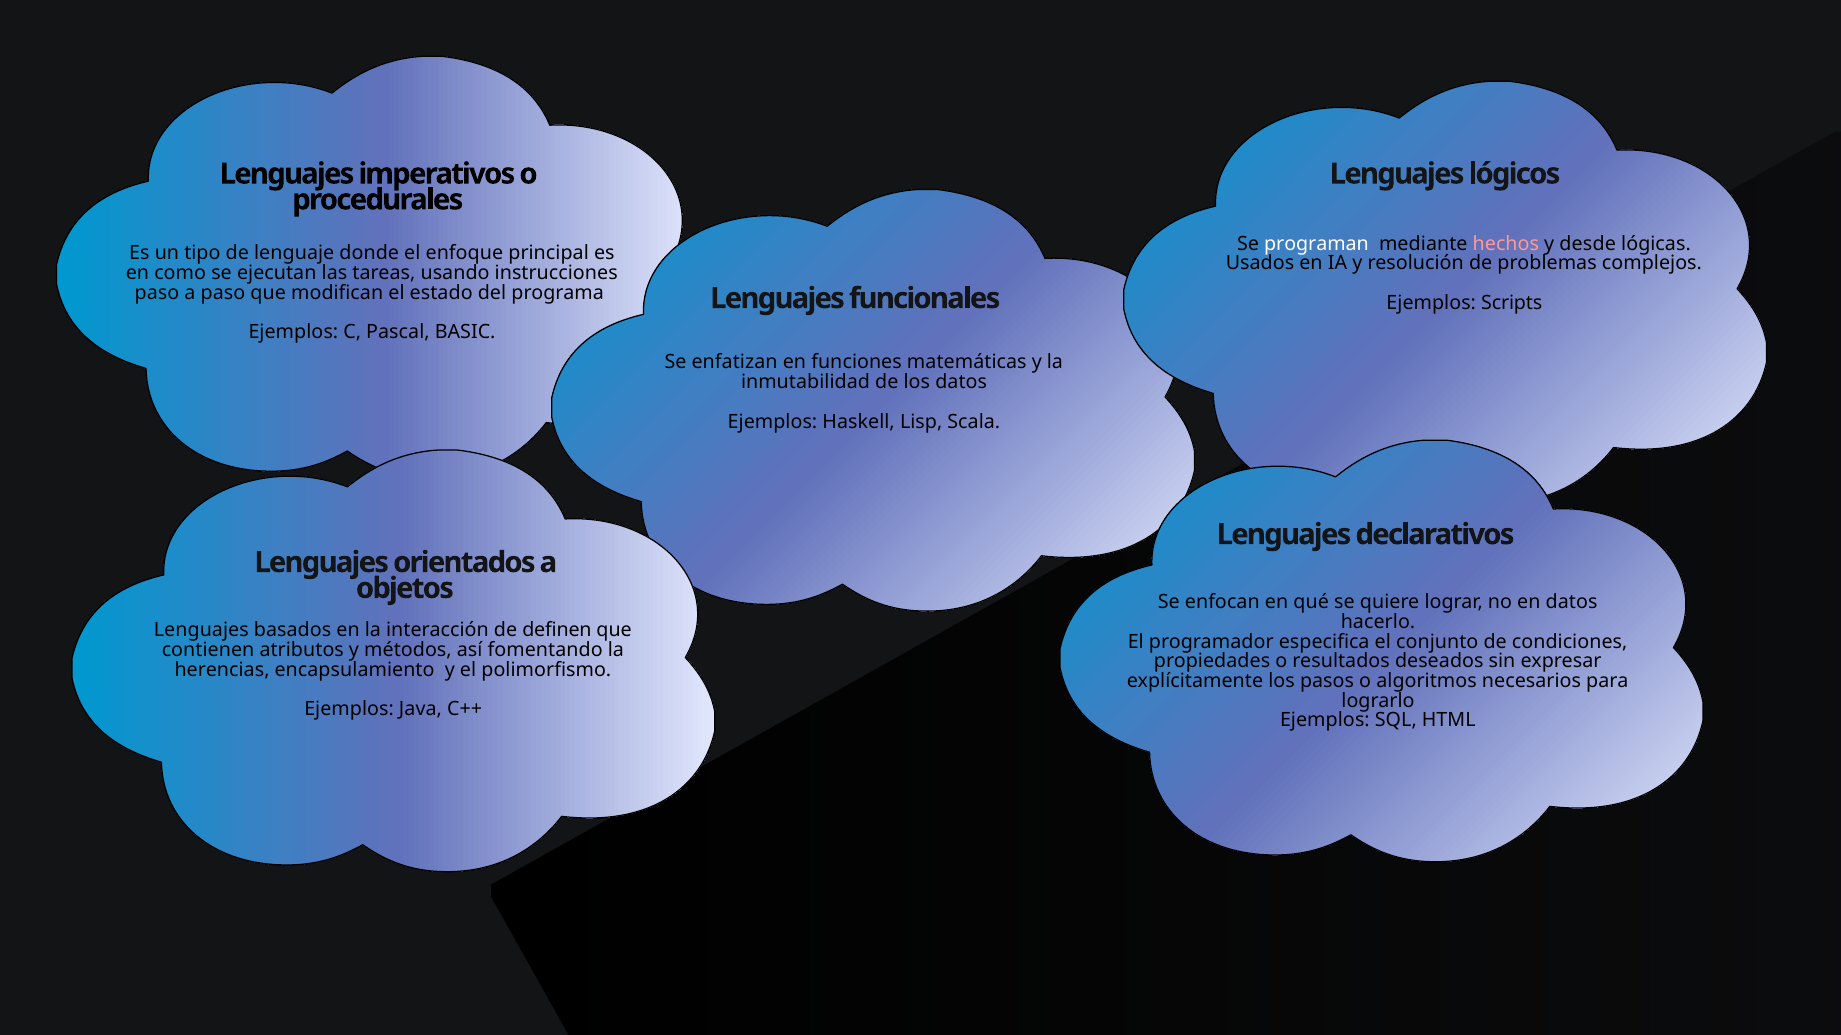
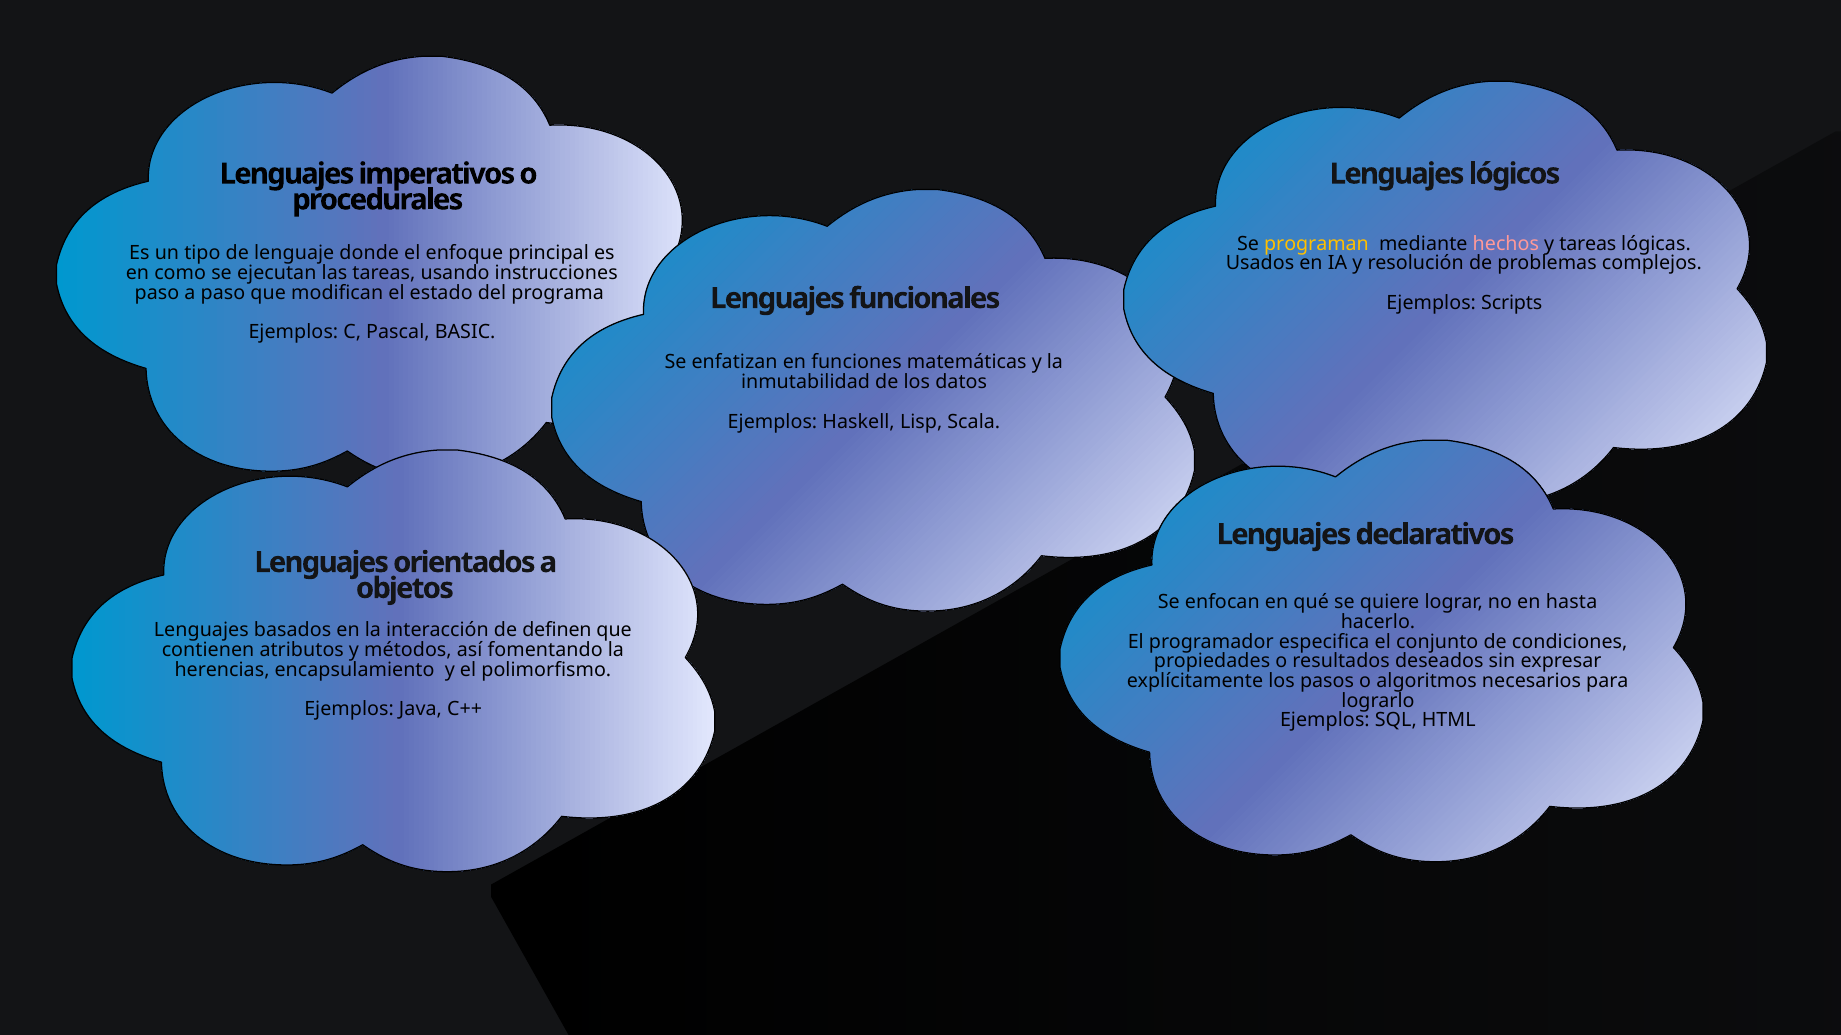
programan colour: white -> yellow
y desde: desde -> tareas
en datos: datos -> hasta
